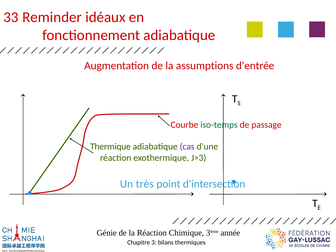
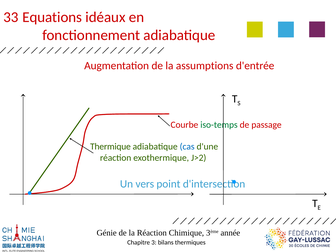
Reminder: Reminder -> Equations
cas colour: purple -> blue
J>3: J>3 -> J>2
très: très -> vers
